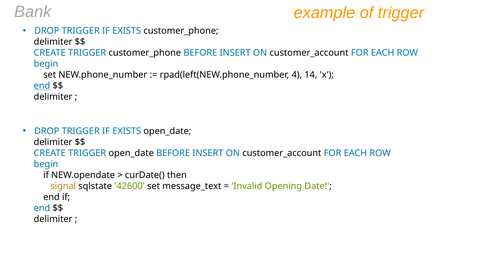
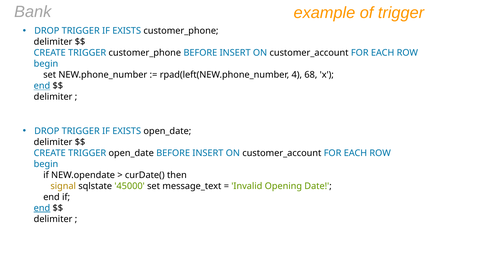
14: 14 -> 68
42600: 42600 -> 45000
end at (42, 208) underline: none -> present
